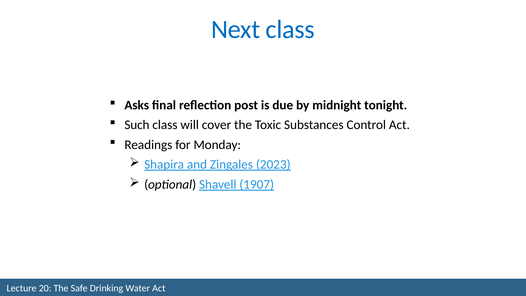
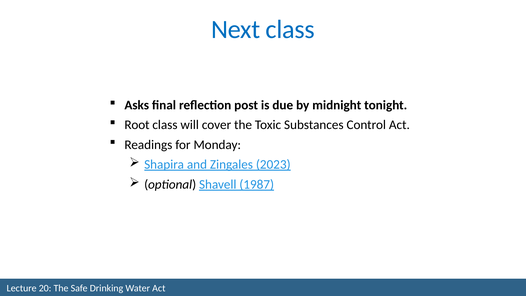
Such: Such -> Root
1907: 1907 -> 1987
